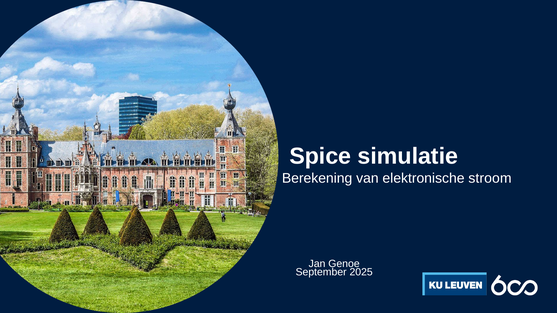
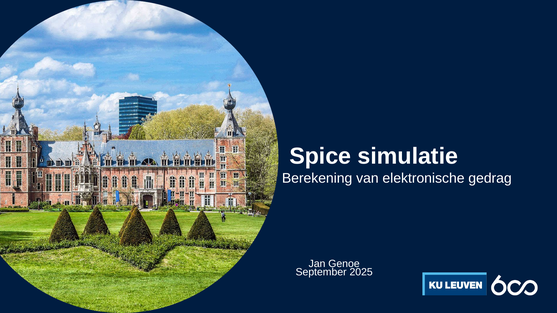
stroom: stroom -> gedrag
